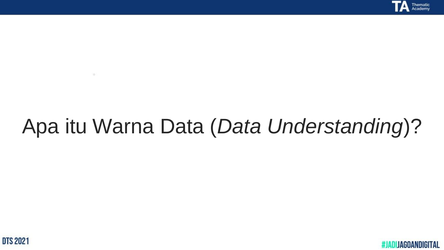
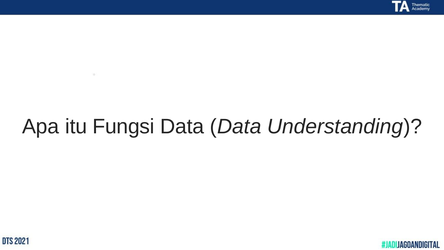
Warna: Warna -> Fungsi
